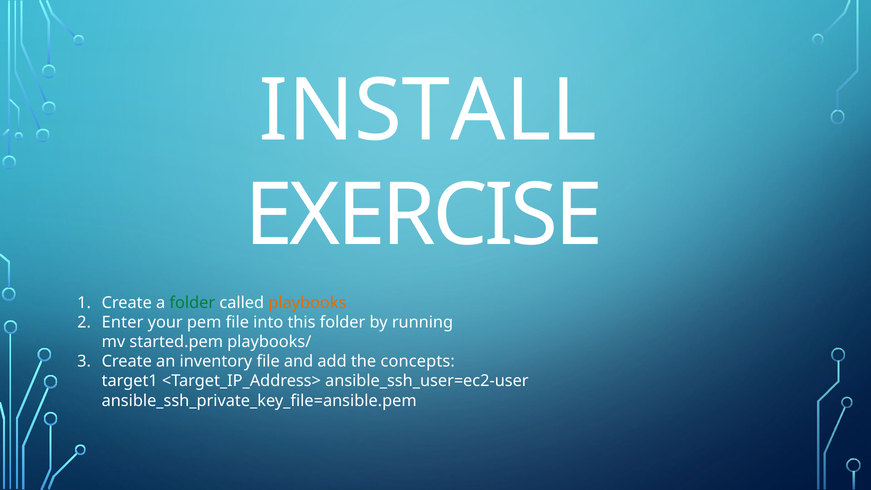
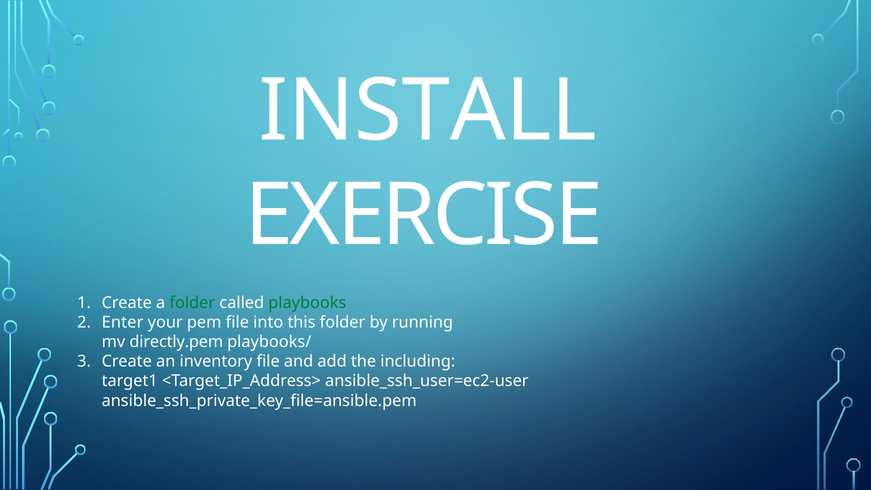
playbooks colour: orange -> green
started.pem: started.pem -> directly.pem
concepts: concepts -> including
